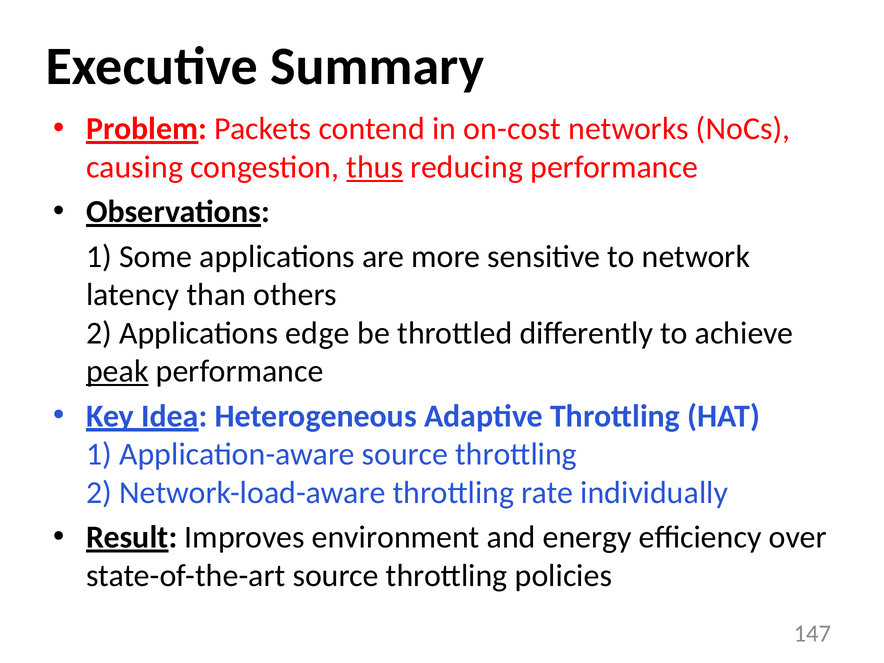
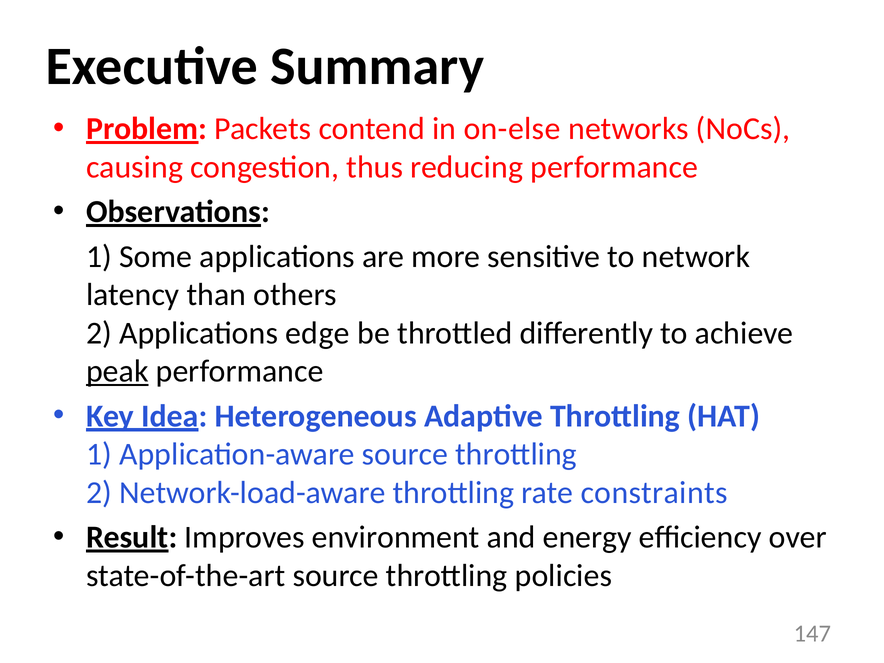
on-cost: on-cost -> on-else
thus underline: present -> none
individually: individually -> constraints
